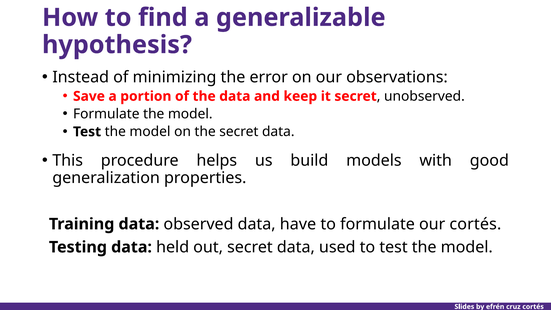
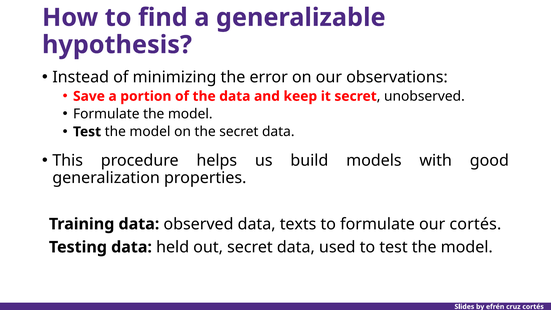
have: have -> texts
